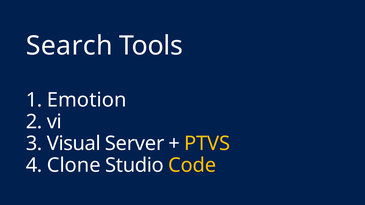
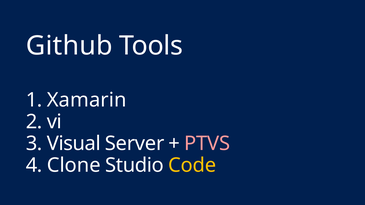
Search: Search -> Github
Emotion: Emotion -> Xamarin
PTVS colour: yellow -> pink
